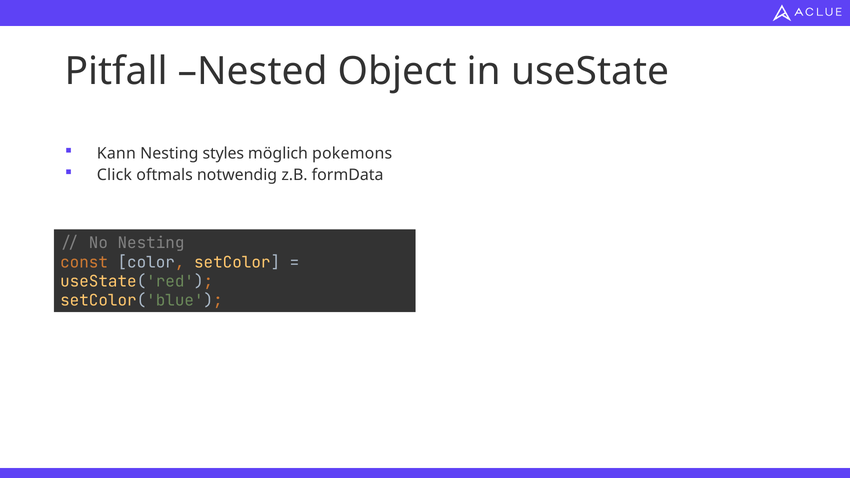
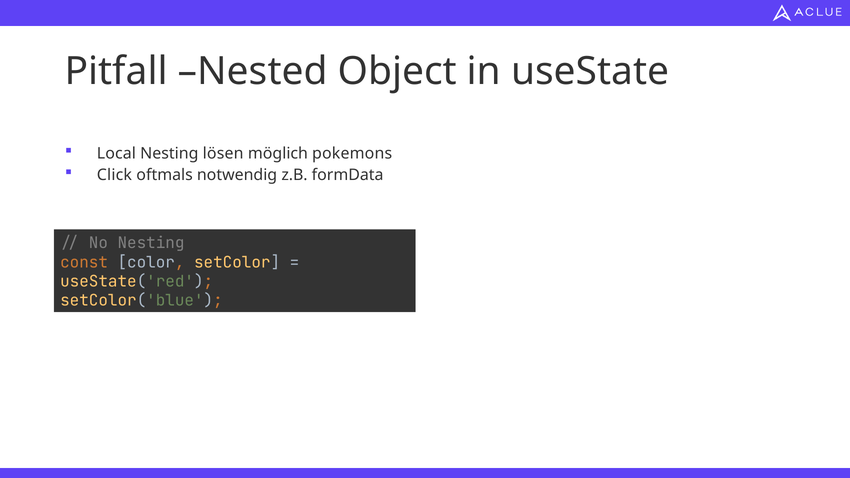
Kann: Kann -> Local
styles: styles -> lösen
